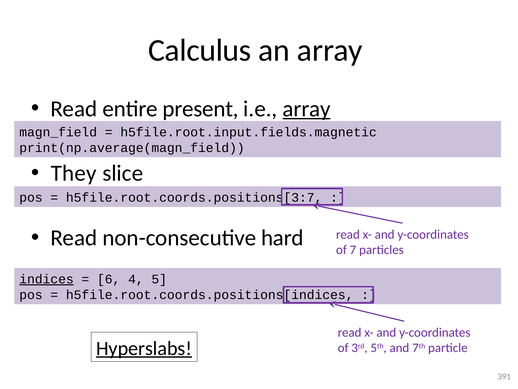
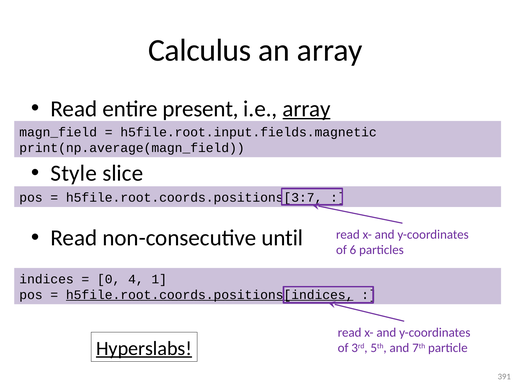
They: They -> Style
hard: hard -> until
7: 7 -> 6
indices underline: present -> none
6: 6 -> 0
5: 5 -> 1
h5file.root.coords.positions[indices underline: none -> present
